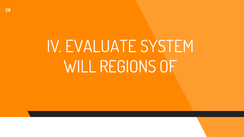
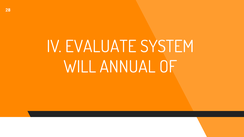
REGIONS: REGIONS -> ANNUAL
